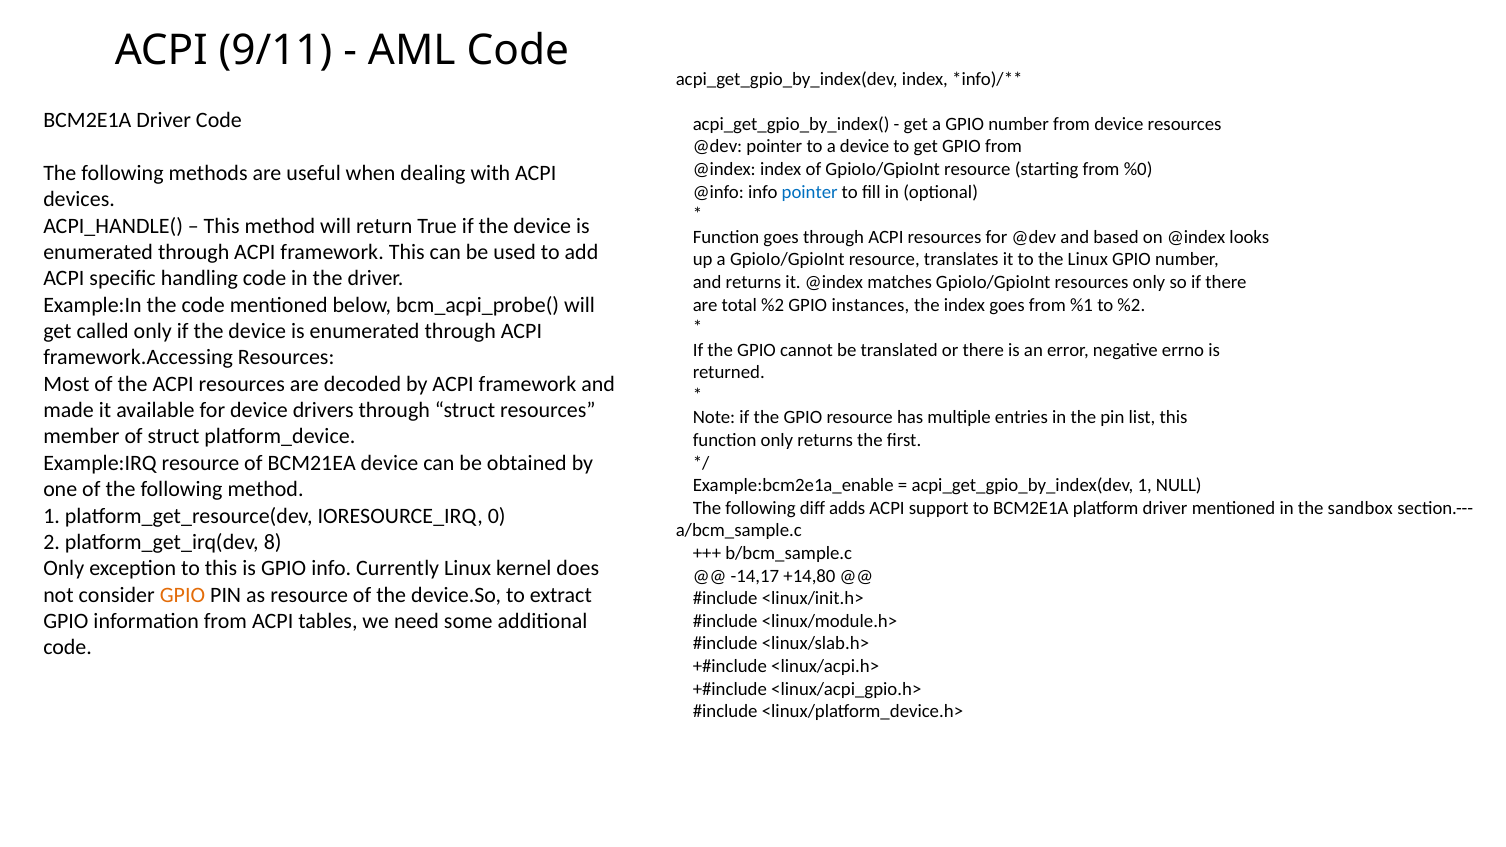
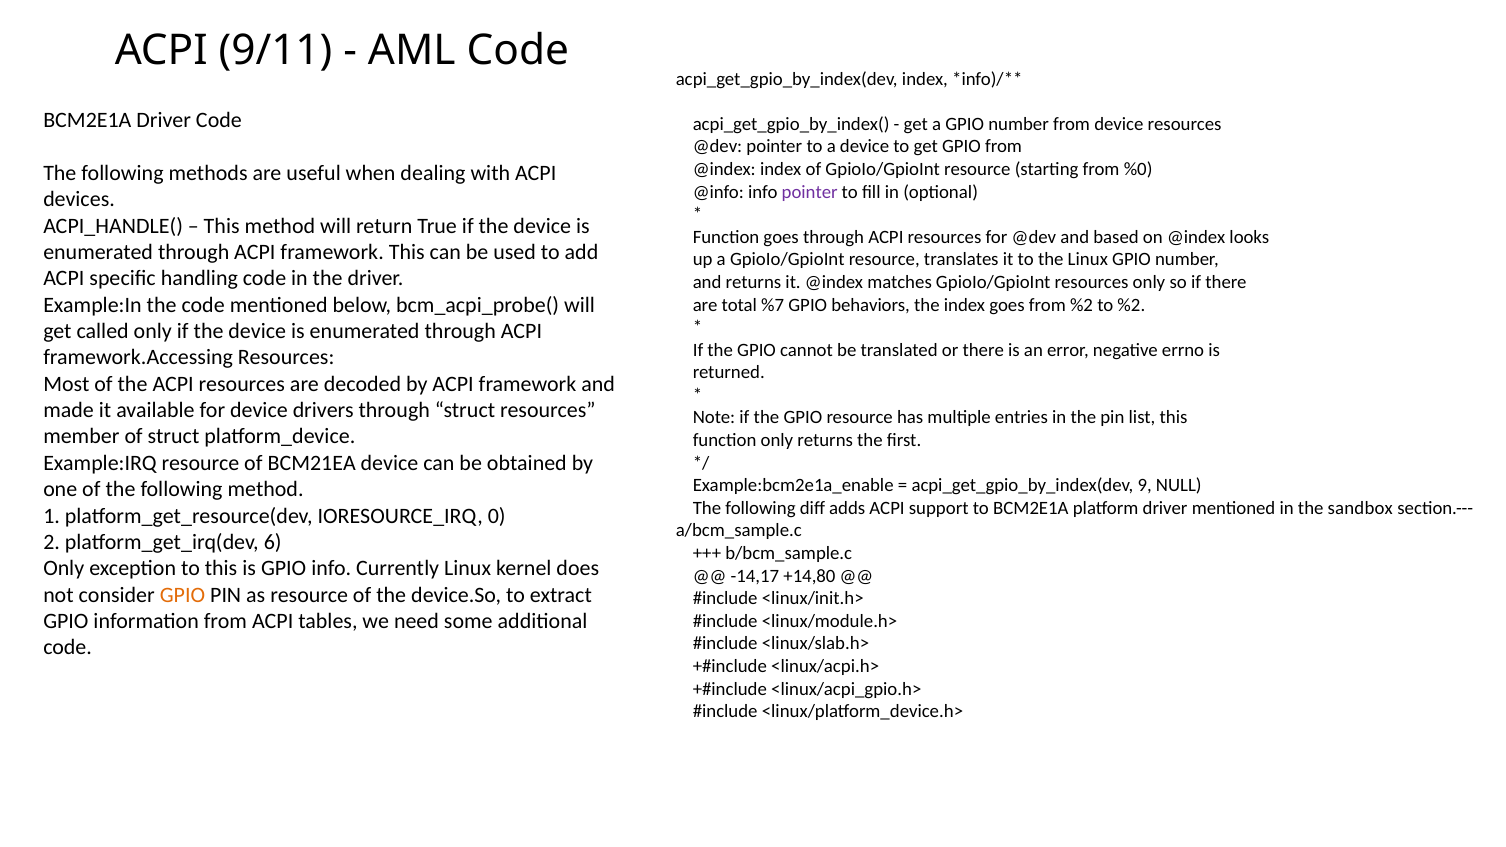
pointer at (810, 192) colour: blue -> purple
total %2: %2 -> %7
instances: instances -> behaviors
from %1: %1 -> %2
acpi_get_gpio_by_index(dev 1: 1 -> 9
8: 8 -> 6
